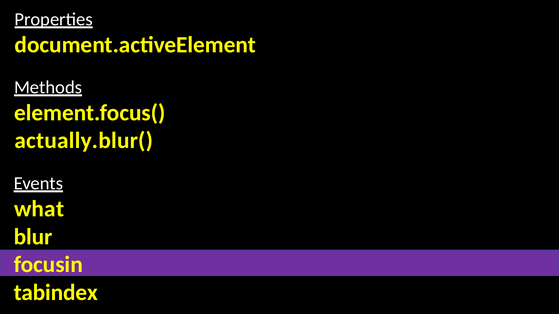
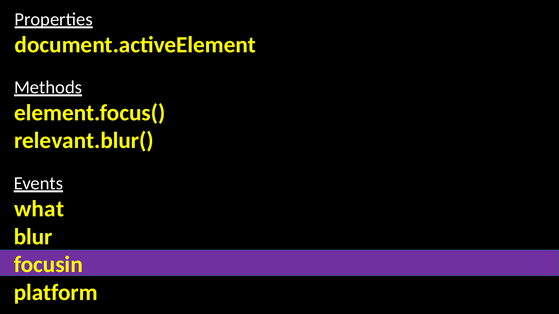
actually.blur(: actually.blur( -> relevant.blur(
tabindex: tabindex -> platform
